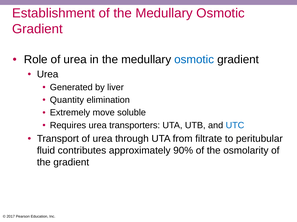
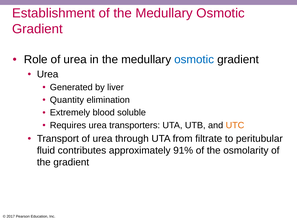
move: move -> blood
UTC colour: blue -> orange
90%: 90% -> 91%
